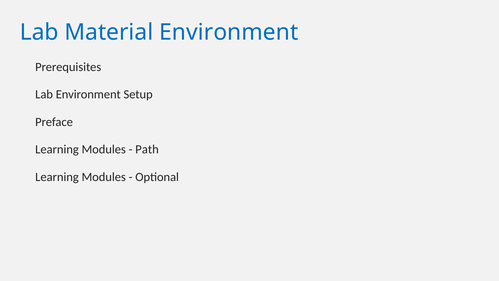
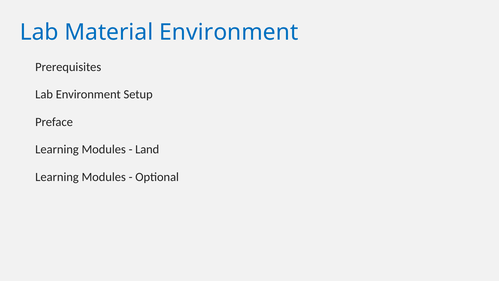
Path: Path -> Land
